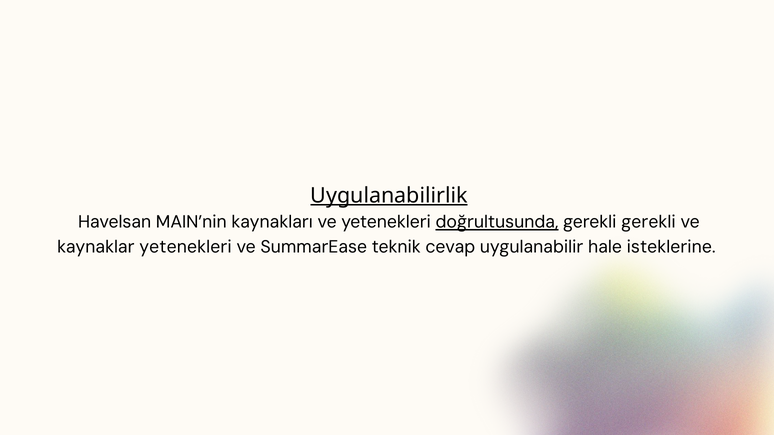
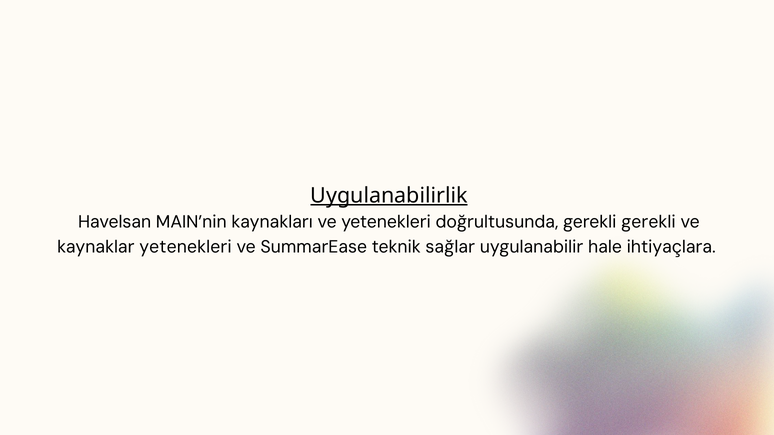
doğrultusunda underline: present -> none
cevap: cevap -> sağlar
isteklerine: isteklerine -> ihtiyaçlara
